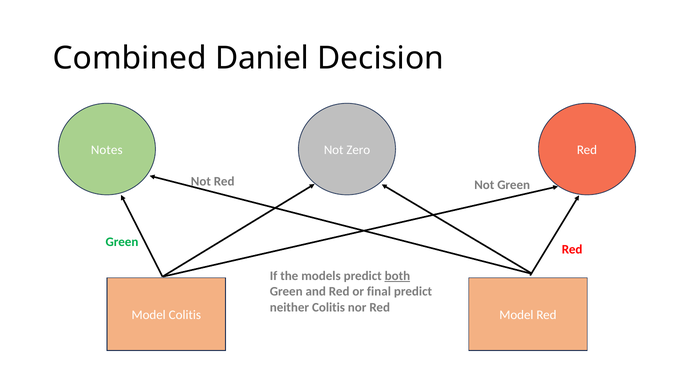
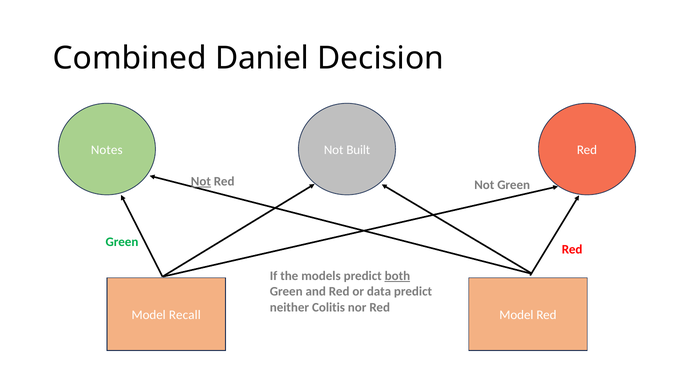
Zero: Zero -> Built
Not at (201, 182) underline: none -> present
final: final -> data
Model Colitis: Colitis -> Recall
